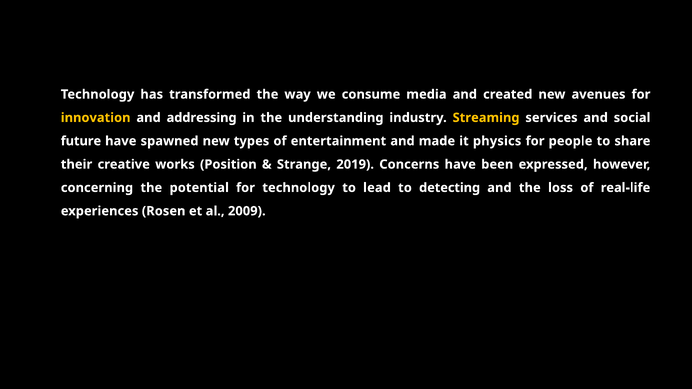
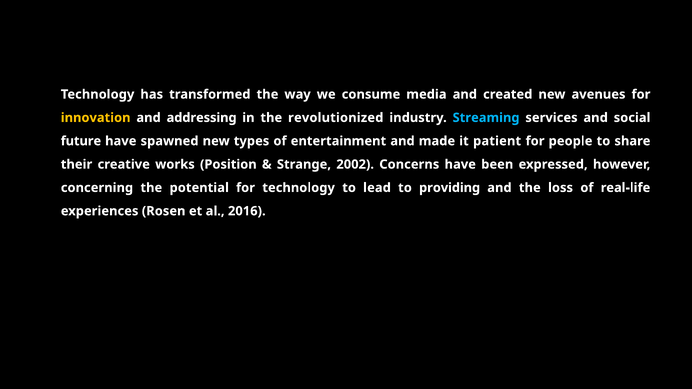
understanding: understanding -> revolutionized
Streaming colour: yellow -> light blue
physics: physics -> patient
2019: 2019 -> 2002
detecting: detecting -> providing
2009: 2009 -> 2016
